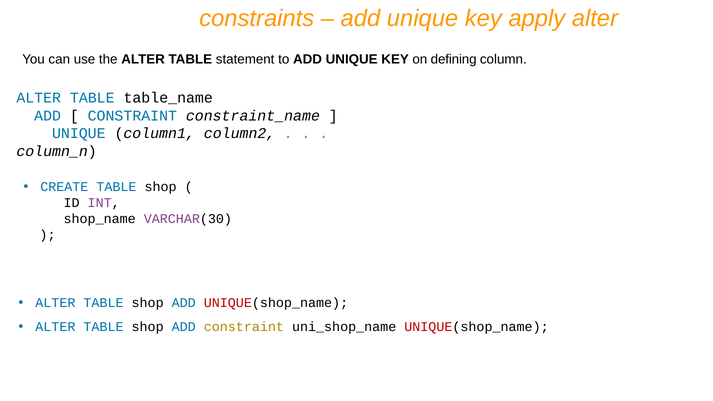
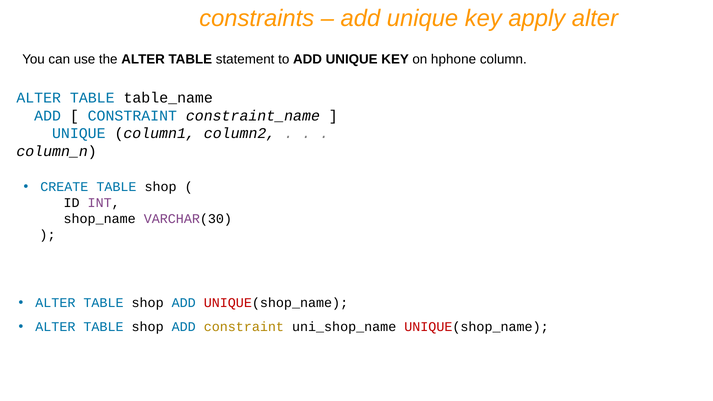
defining: defining -> hphone
